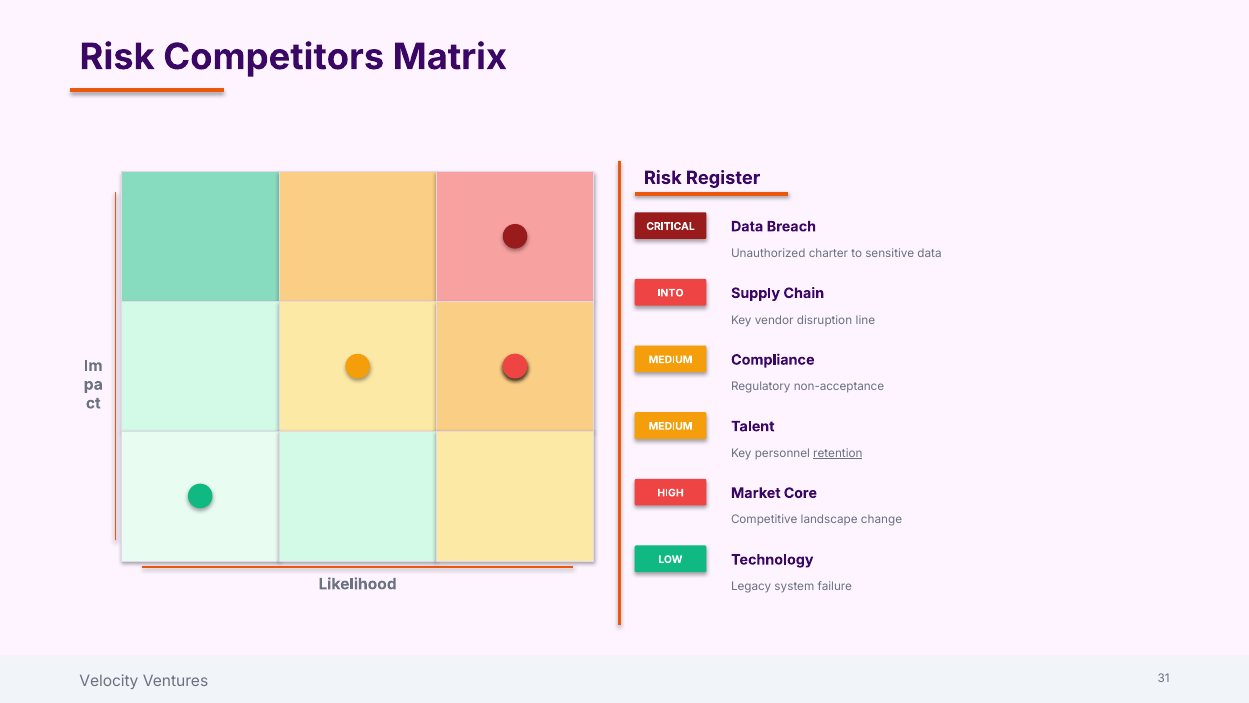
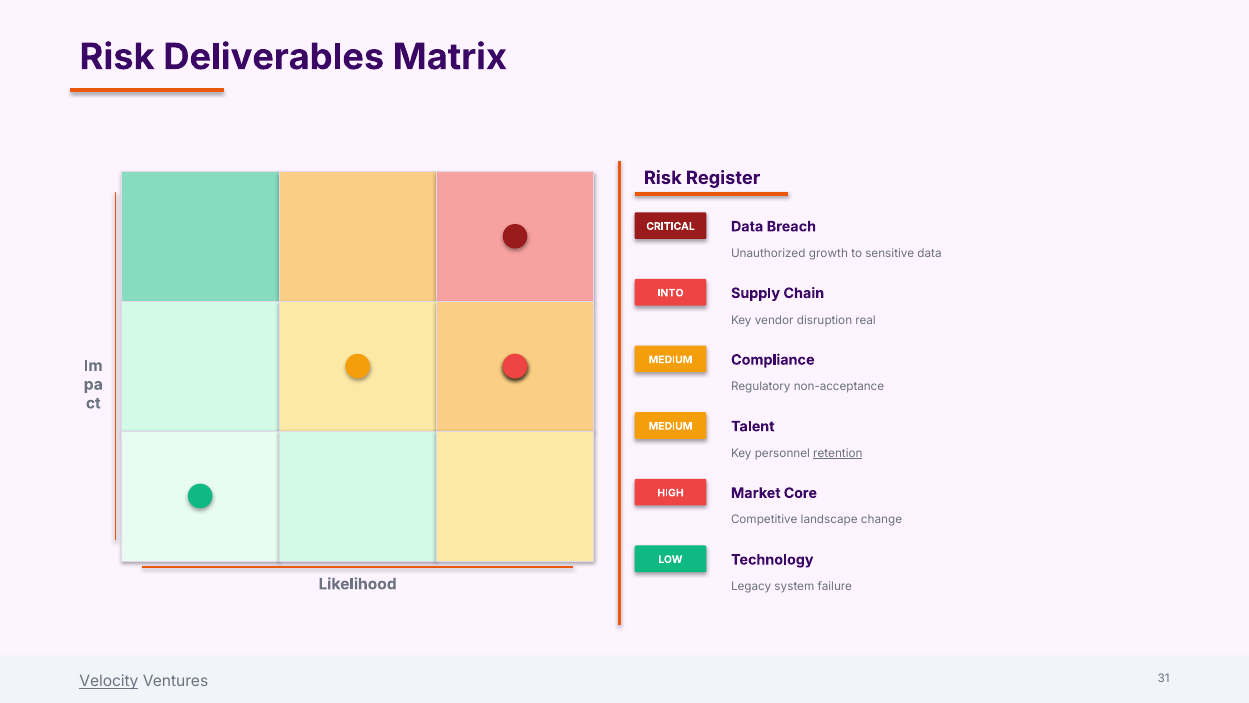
Competitors: Competitors -> Deliverables
charter: charter -> growth
line: line -> real
Velocity underline: none -> present
